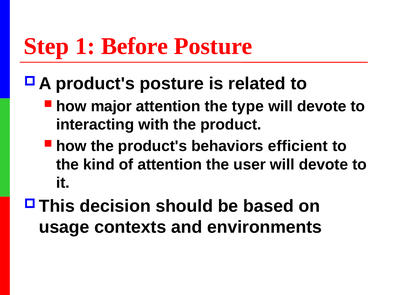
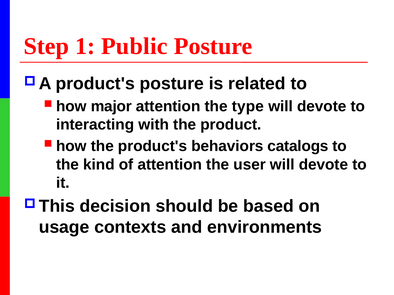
Before: Before -> Public
efficient: efficient -> catalogs
